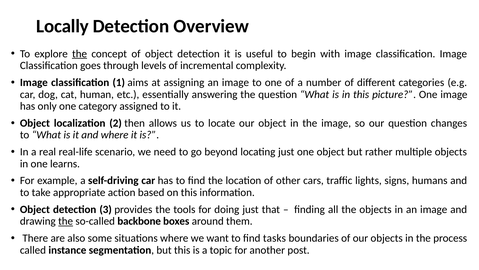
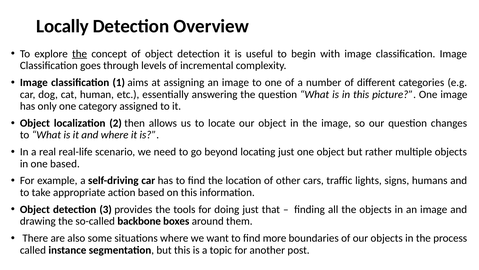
one learns: learns -> based
the at (66, 221) underline: present -> none
tasks: tasks -> more
